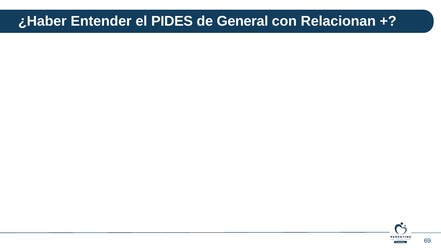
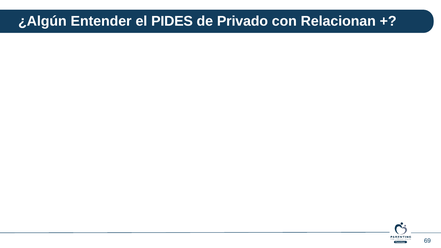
¿Haber: ¿Haber -> ¿Algún
General: General -> Privado
